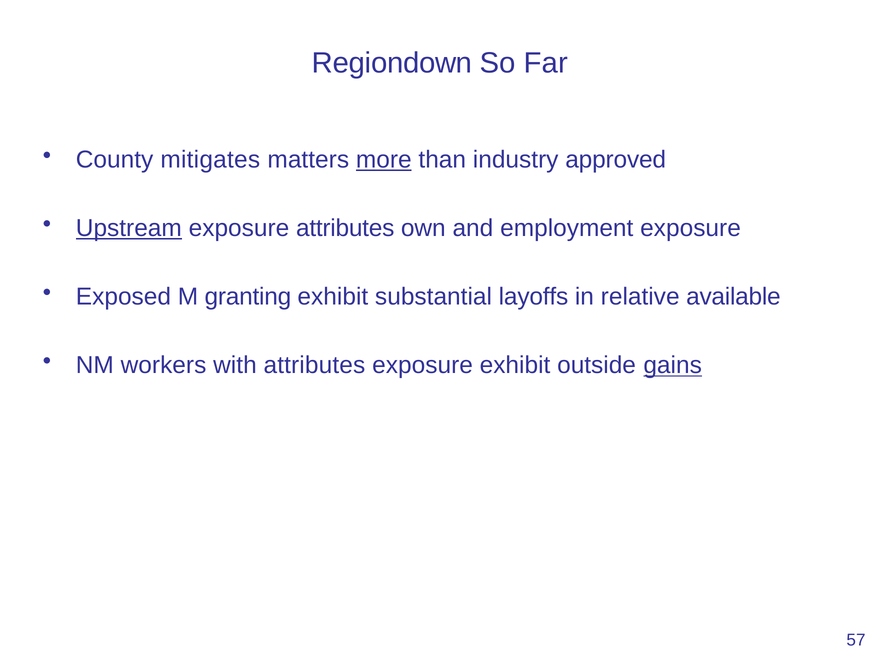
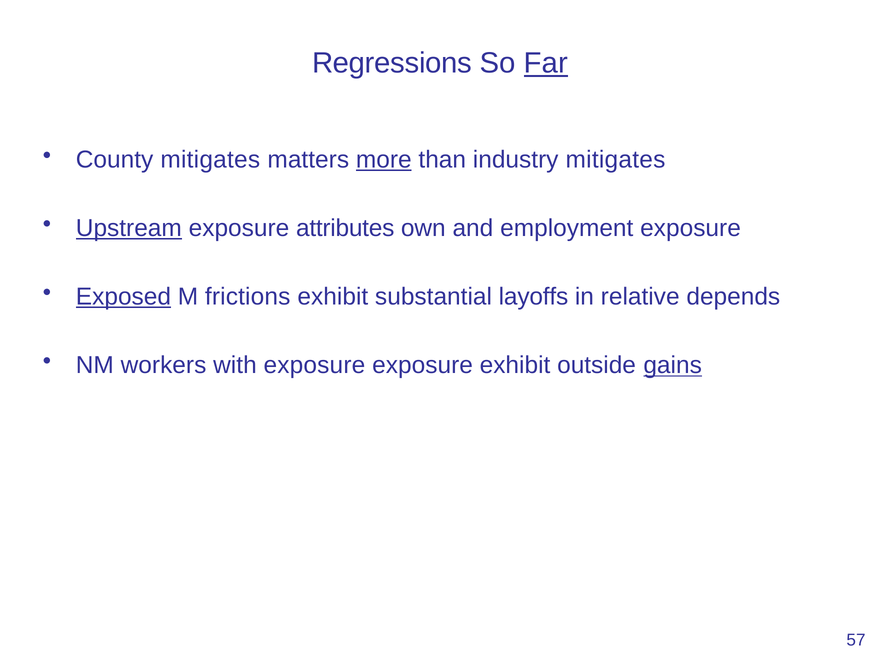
Regiondown: Regiondown -> Regressions
Far underline: none -> present
industry approved: approved -> mitigates
Exposed underline: none -> present
granting: granting -> frictions
available: available -> depends
with attributes: attributes -> exposure
